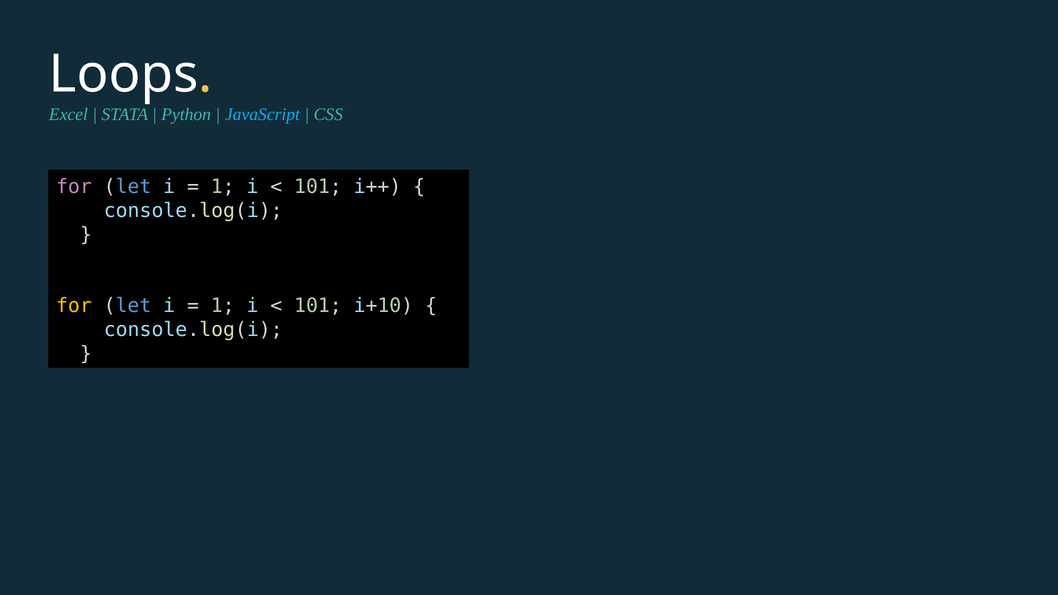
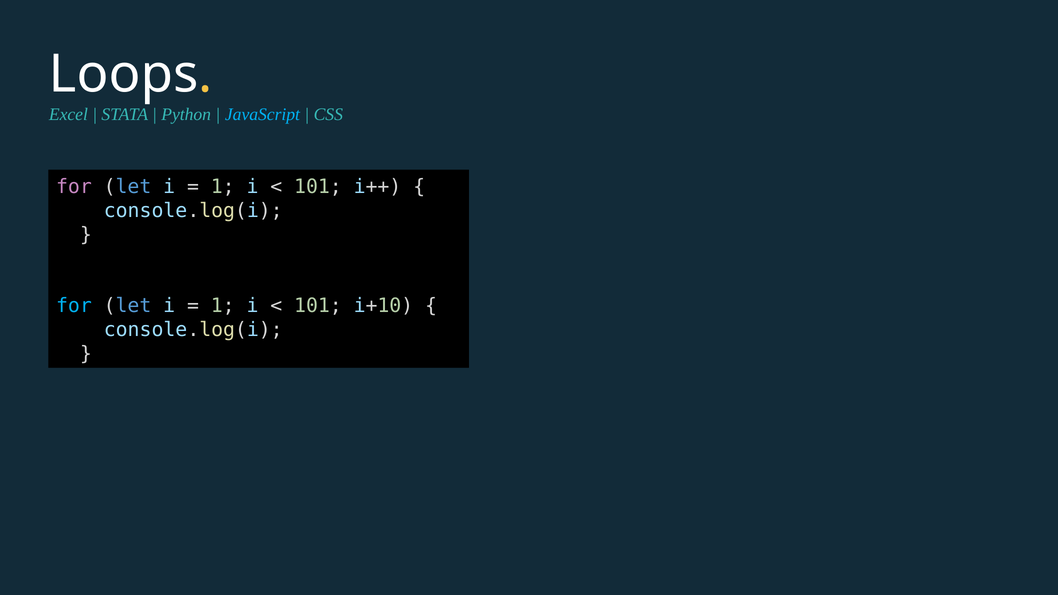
for at (74, 306) colour: yellow -> light blue
